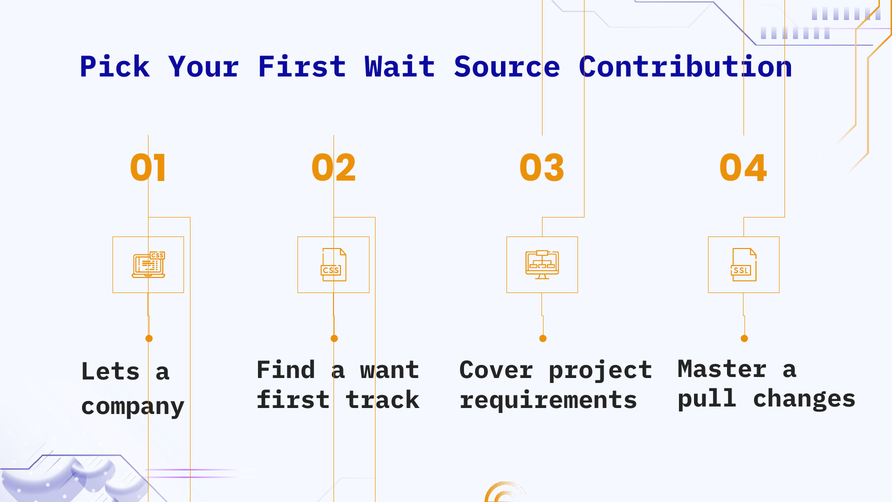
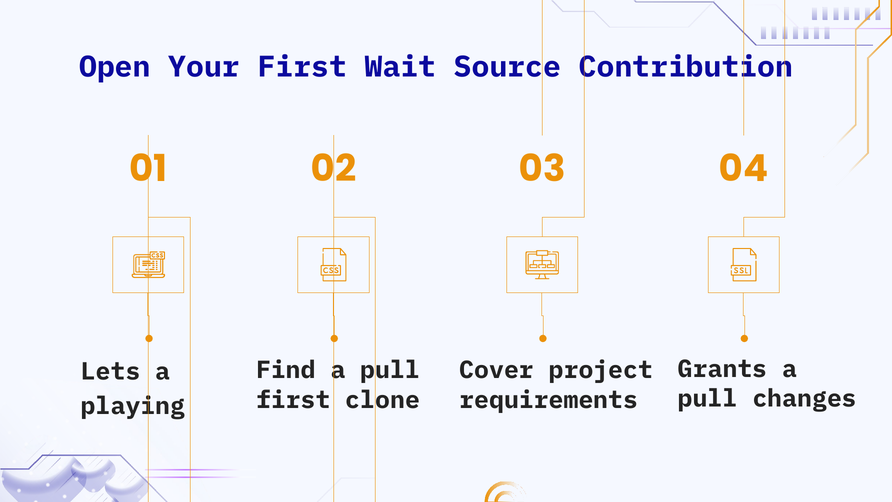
Pick: Pick -> Open
Master: Master -> Grants
Find a want: want -> pull
track: track -> clone
company: company -> playing
